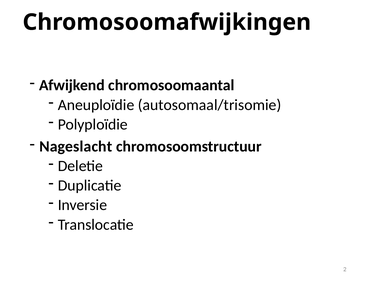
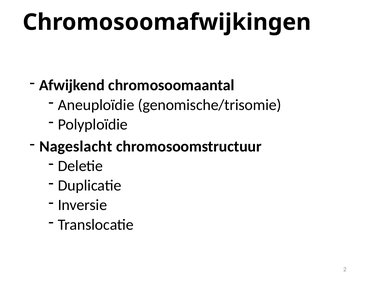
autosomaal/trisomie: autosomaal/trisomie -> genomische/trisomie
